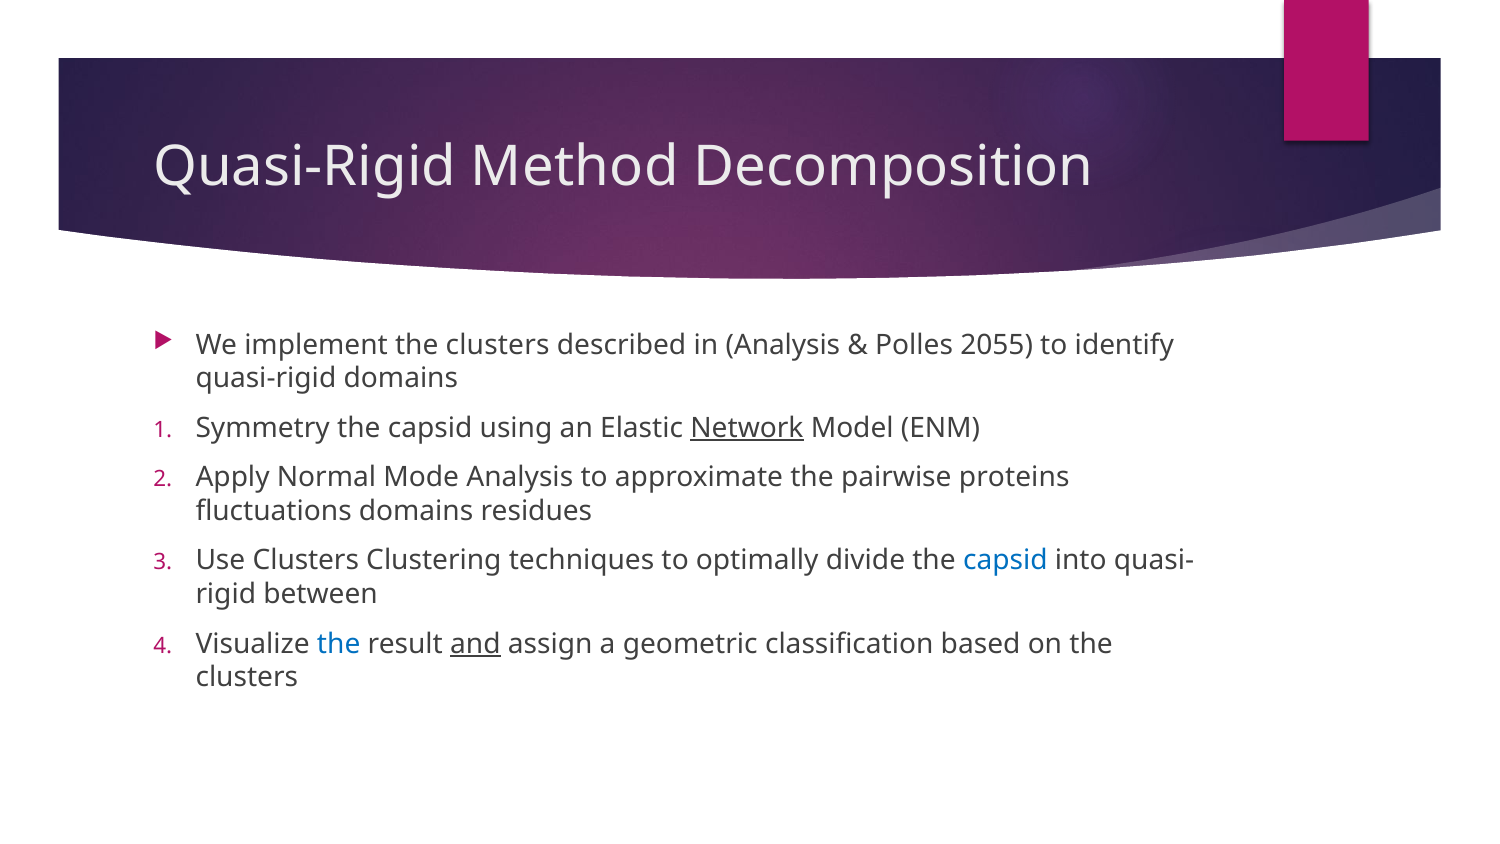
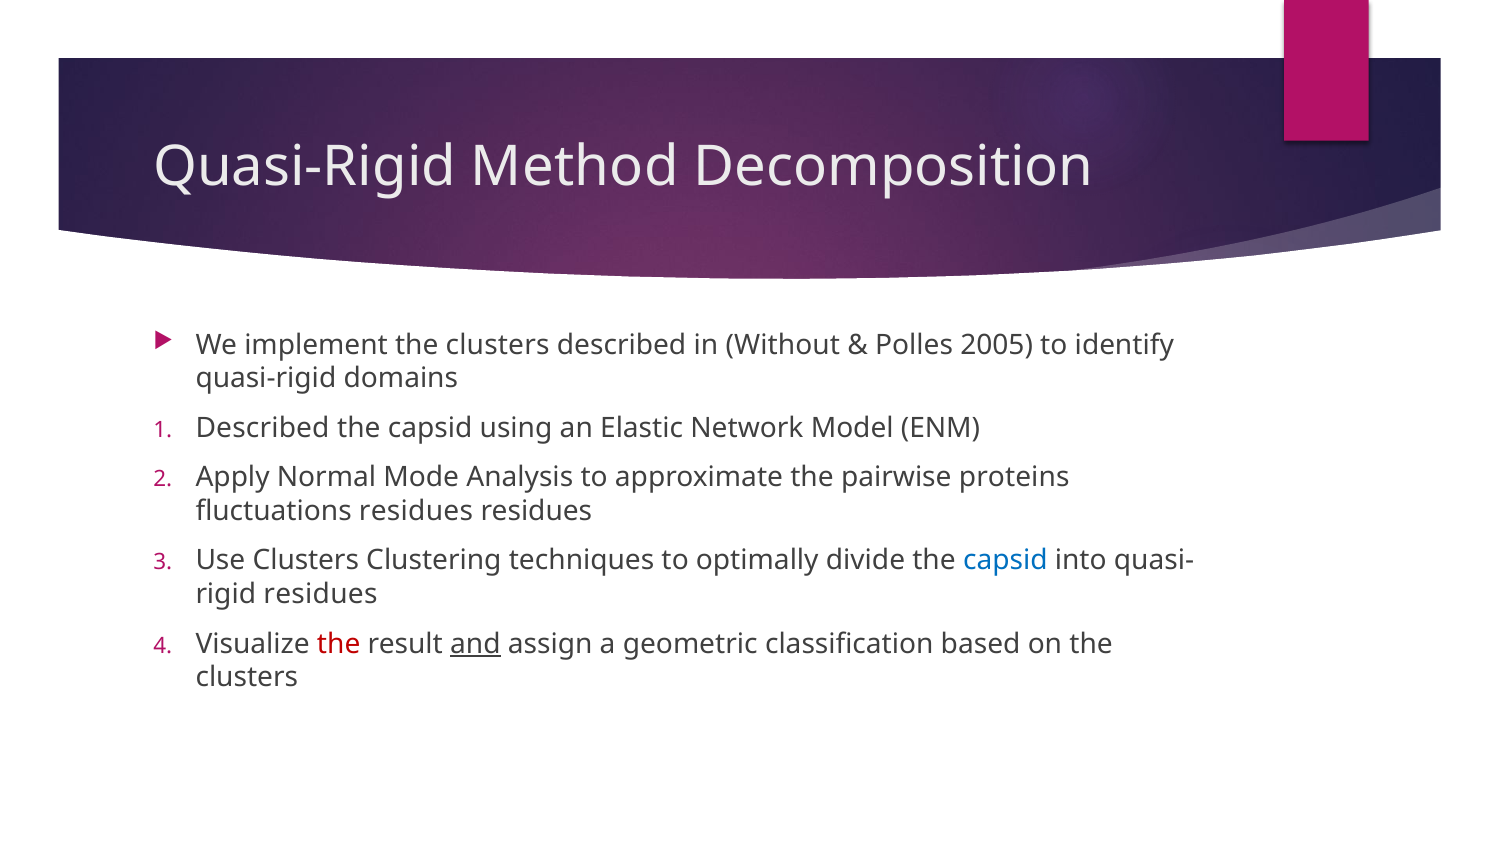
in Analysis: Analysis -> Without
2055: 2055 -> 2005
Symmetry at (263, 428): Symmetry -> Described
Network underline: present -> none
fluctuations domains: domains -> residues
between at (321, 594): between -> residues
the at (339, 644) colour: blue -> red
